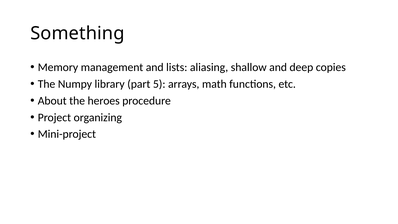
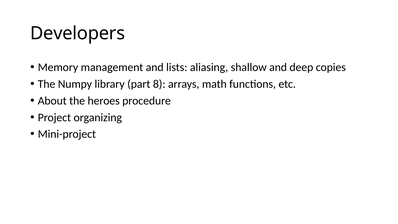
Something: Something -> Developers
5: 5 -> 8
